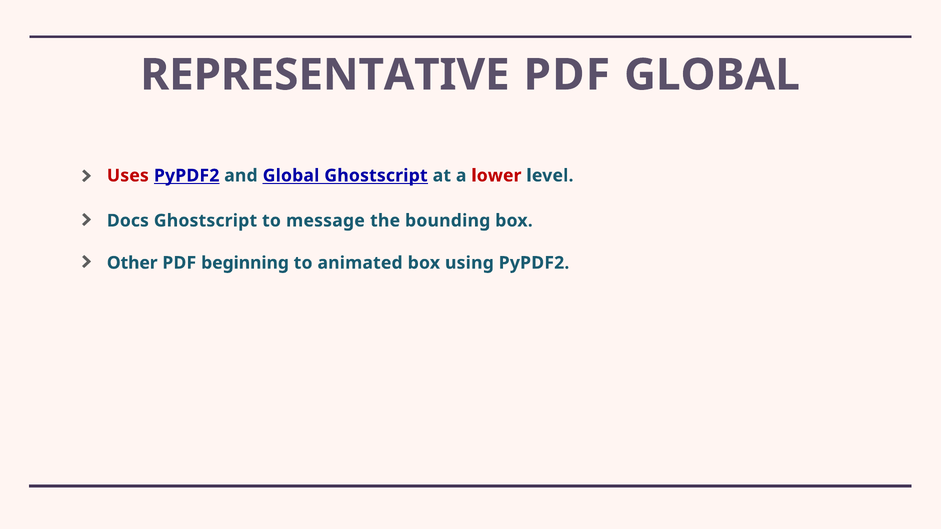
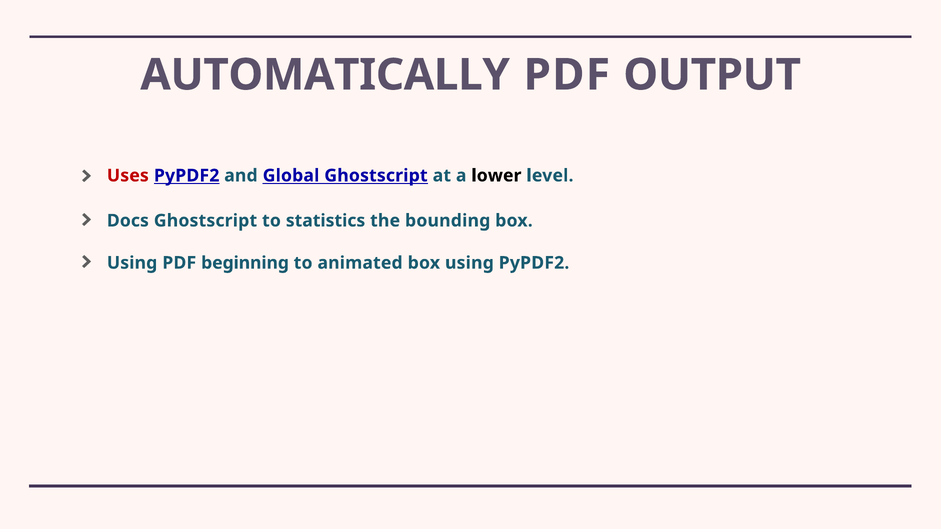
REPRESENTATIVE: REPRESENTATIVE -> AUTOMATICALLY
PDF GLOBAL: GLOBAL -> OUTPUT
lower colour: red -> black
message: message -> statistics
Other at (132, 263): Other -> Using
